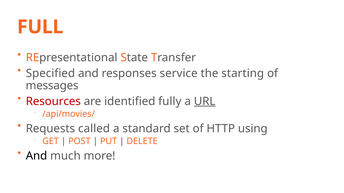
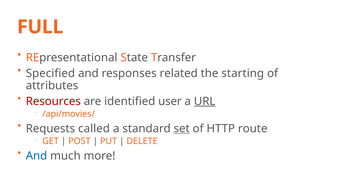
service: service -> related
messages: messages -> attributes
fully: fully -> user
set underline: none -> present
using: using -> route
And at (37, 156) colour: black -> blue
